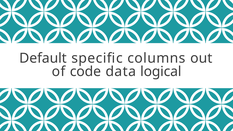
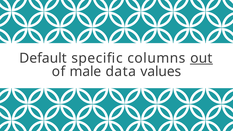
out underline: none -> present
code: code -> male
logical: logical -> values
